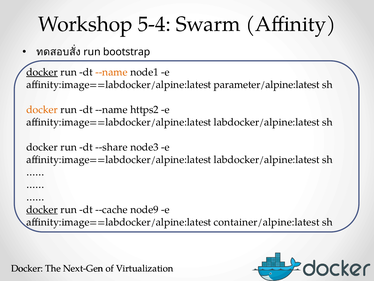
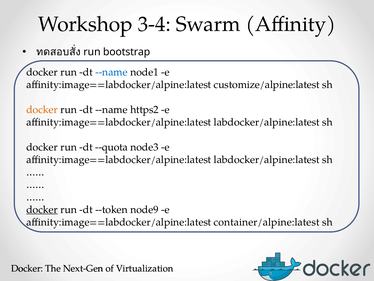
5-4: 5-4 -> 3-4
docker at (42, 72) underline: present -> none
--name at (111, 72) colour: orange -> blue
parameter/alpine:latest: parameter/alpine:latest -> customize/alpine:latest
--share: --share -> --quota
--cache: --cache -> --token
